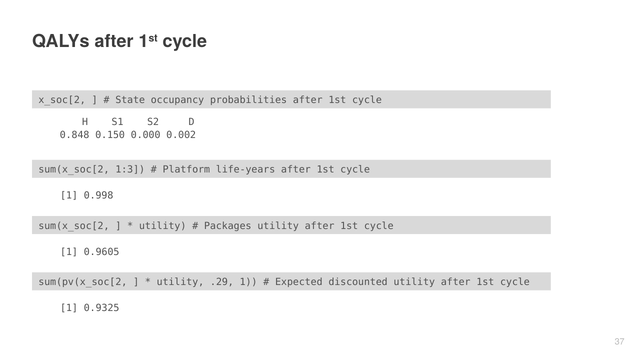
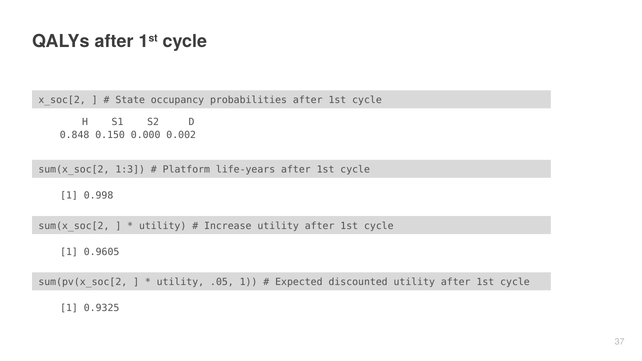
Packages: Packages -> Increase
.29: .29 -> .05
